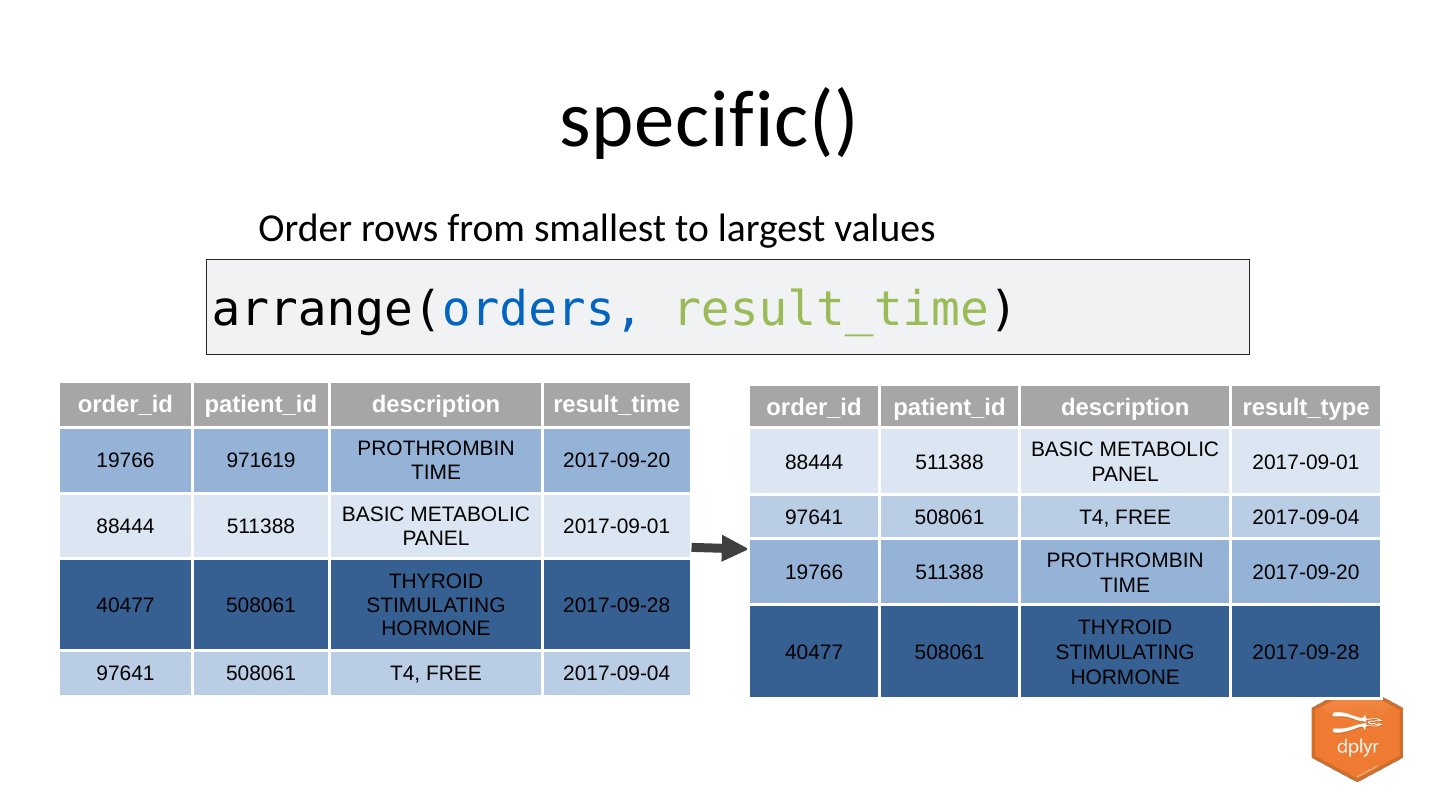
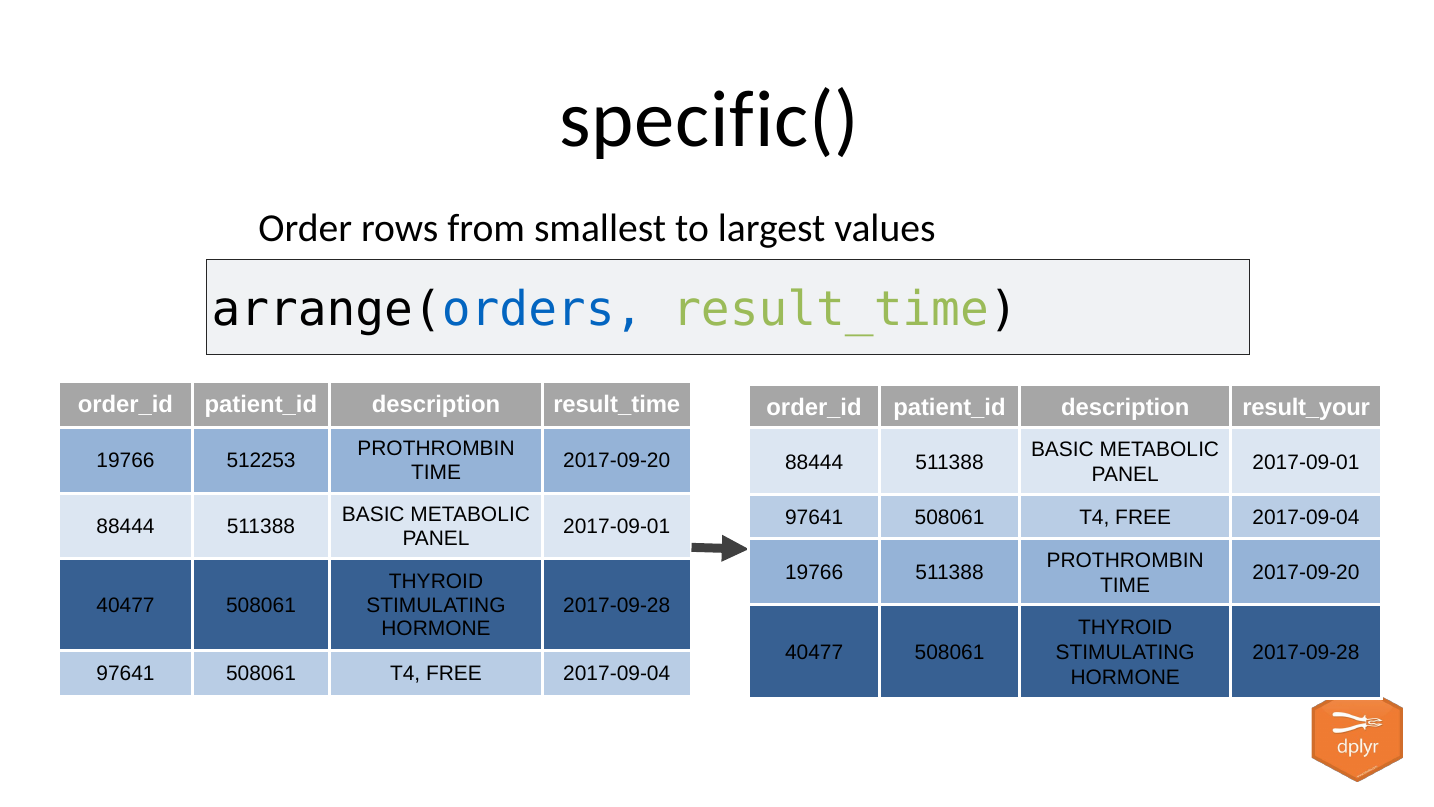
result_type: result_type -> result_your
971619: 971619 -> 512253
